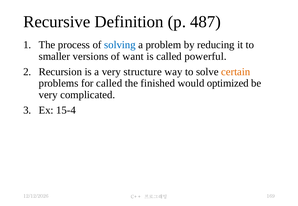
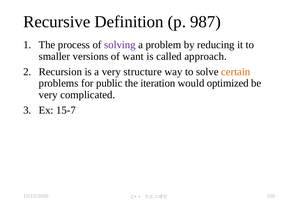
487: 487 -> 987
solving colour: blue -> purple
powerful: powerful -> approach
for called: called -> public
finished: finished -> iteration
15-4: 15-4 -> 15-7
